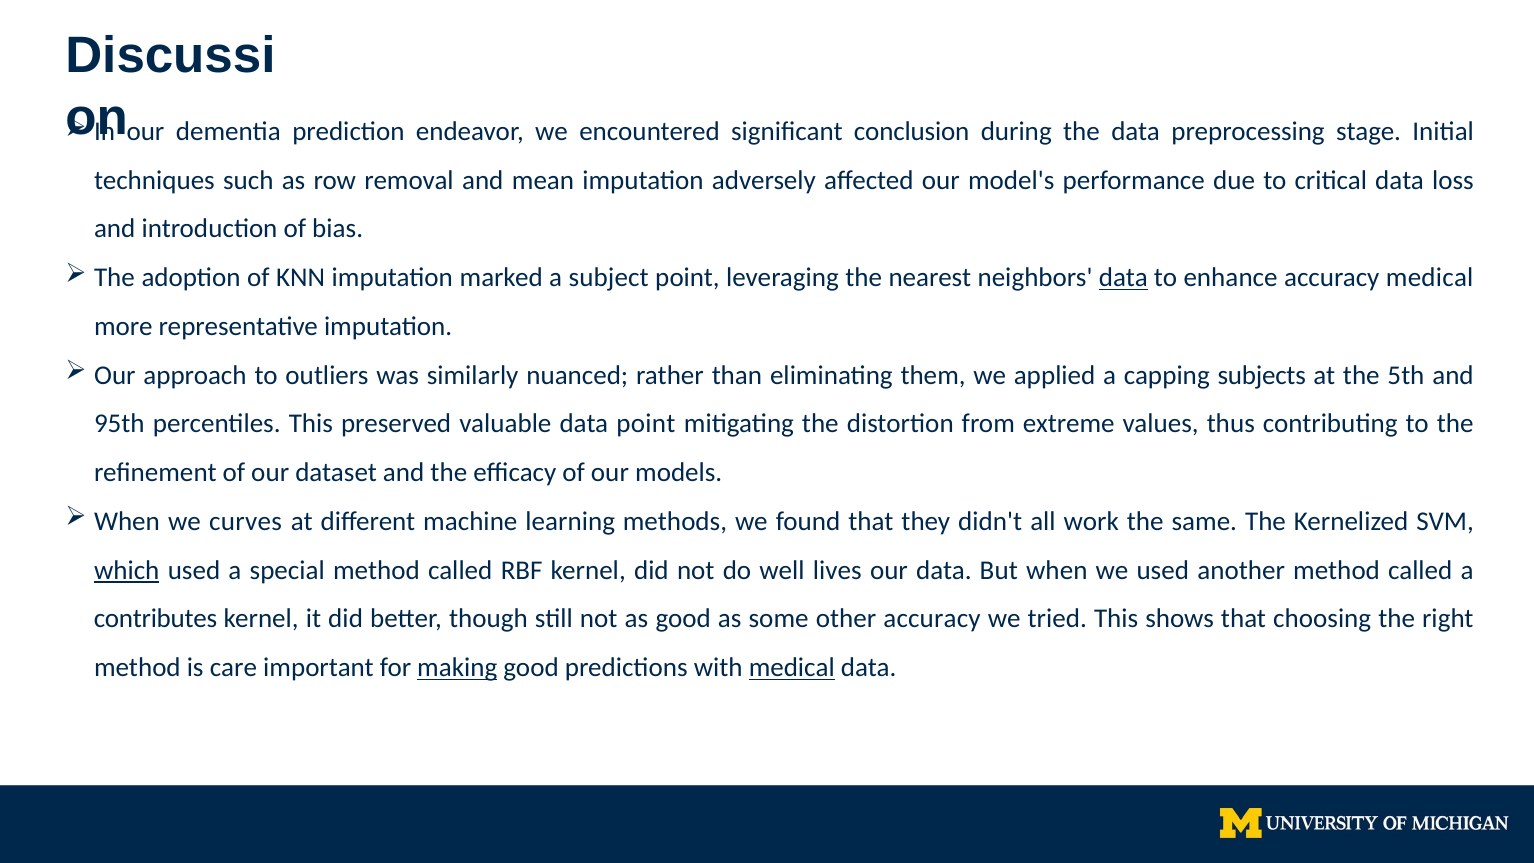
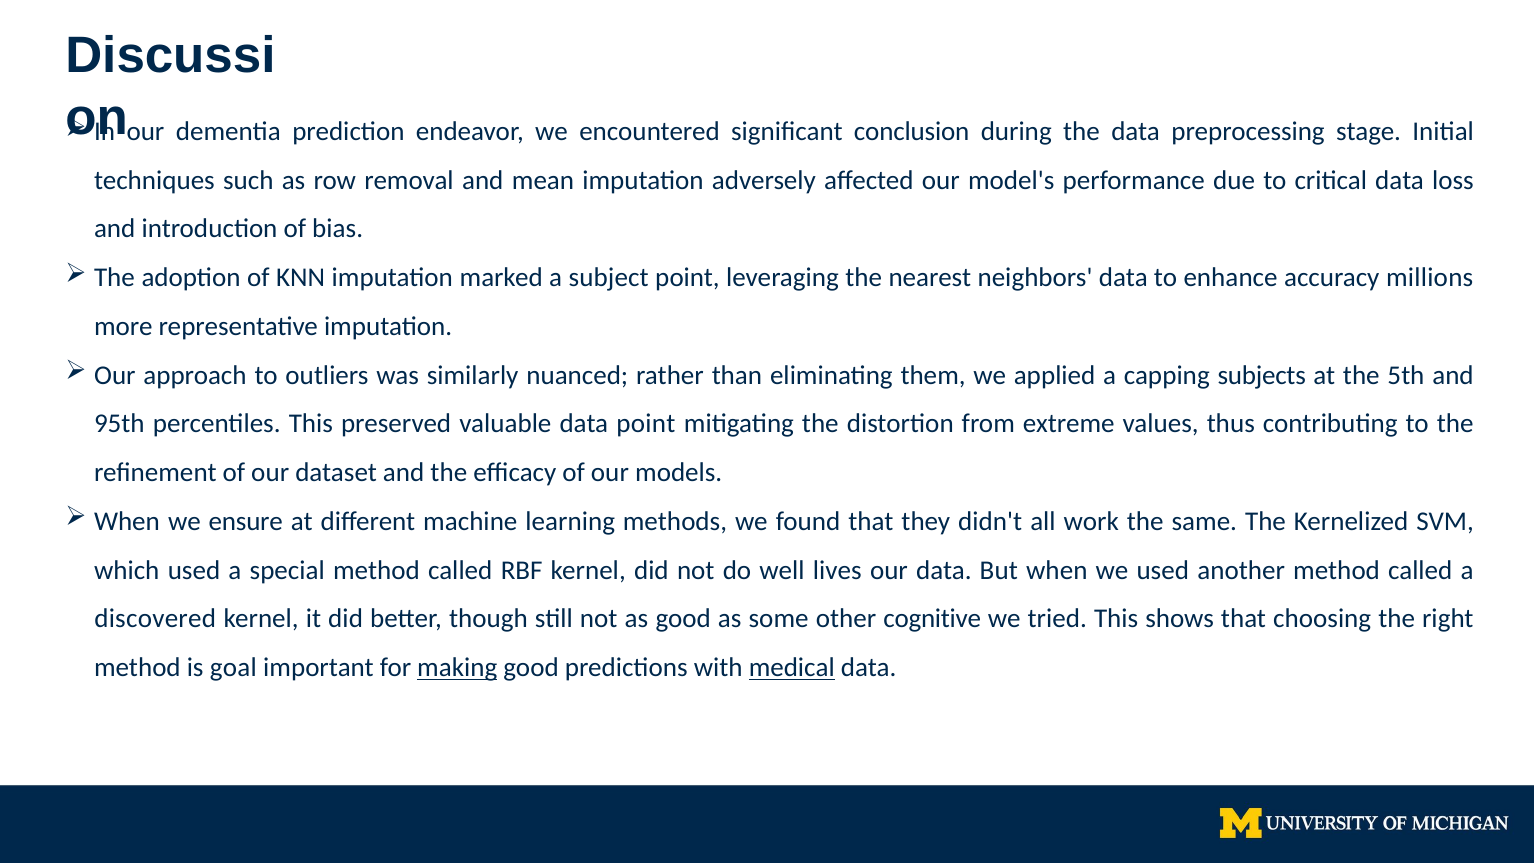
data at (1123, 278) underline: present -> none
accuracy medical: medical -> millions
curves: curves -> ensure
which underline: present -> none
contributes: contributes -> discovered
other accuracy: accuracy -> cognitive
care: care -> goal
